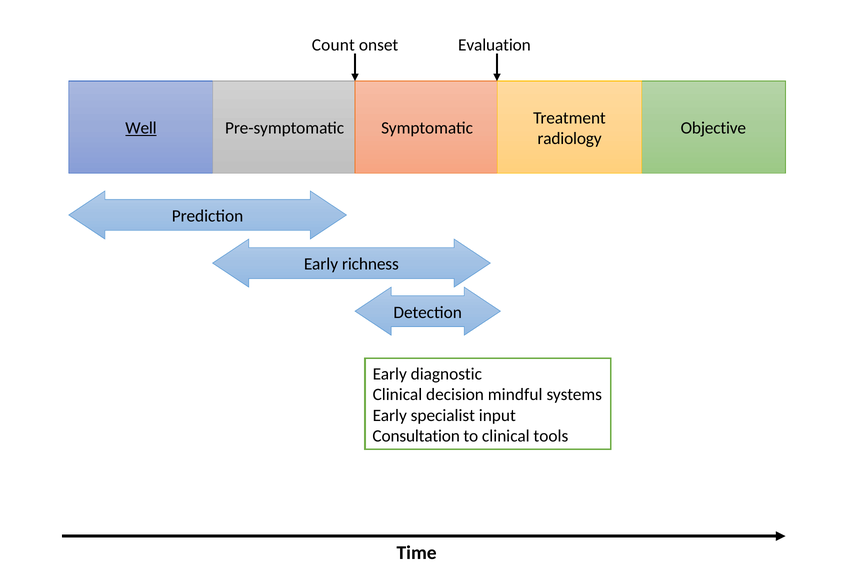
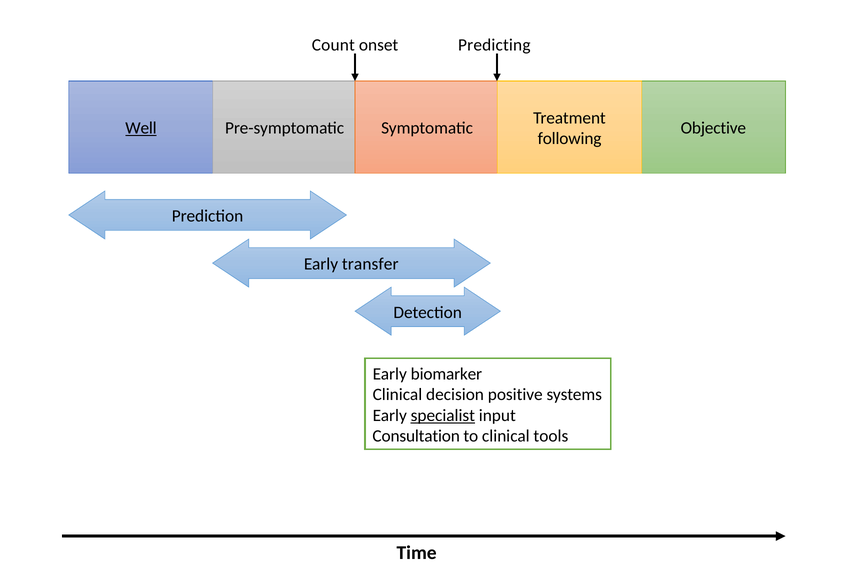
Evaluation: Evaluation -> Predicting
radiology: radiology -> following
richness: richness -> transfer
diagnostic: diagnostic -> biomarker
mindful: mindful -> positive
specialist underline: none -> present
